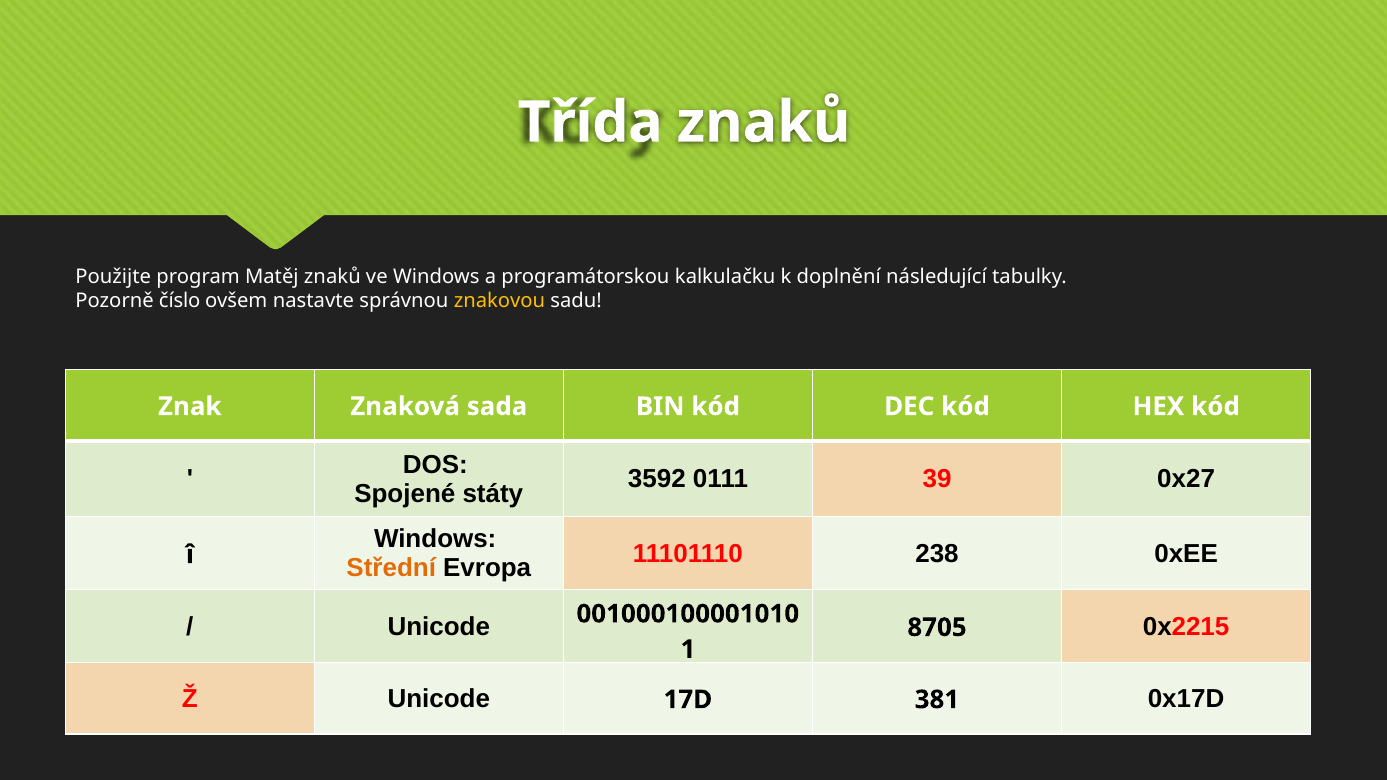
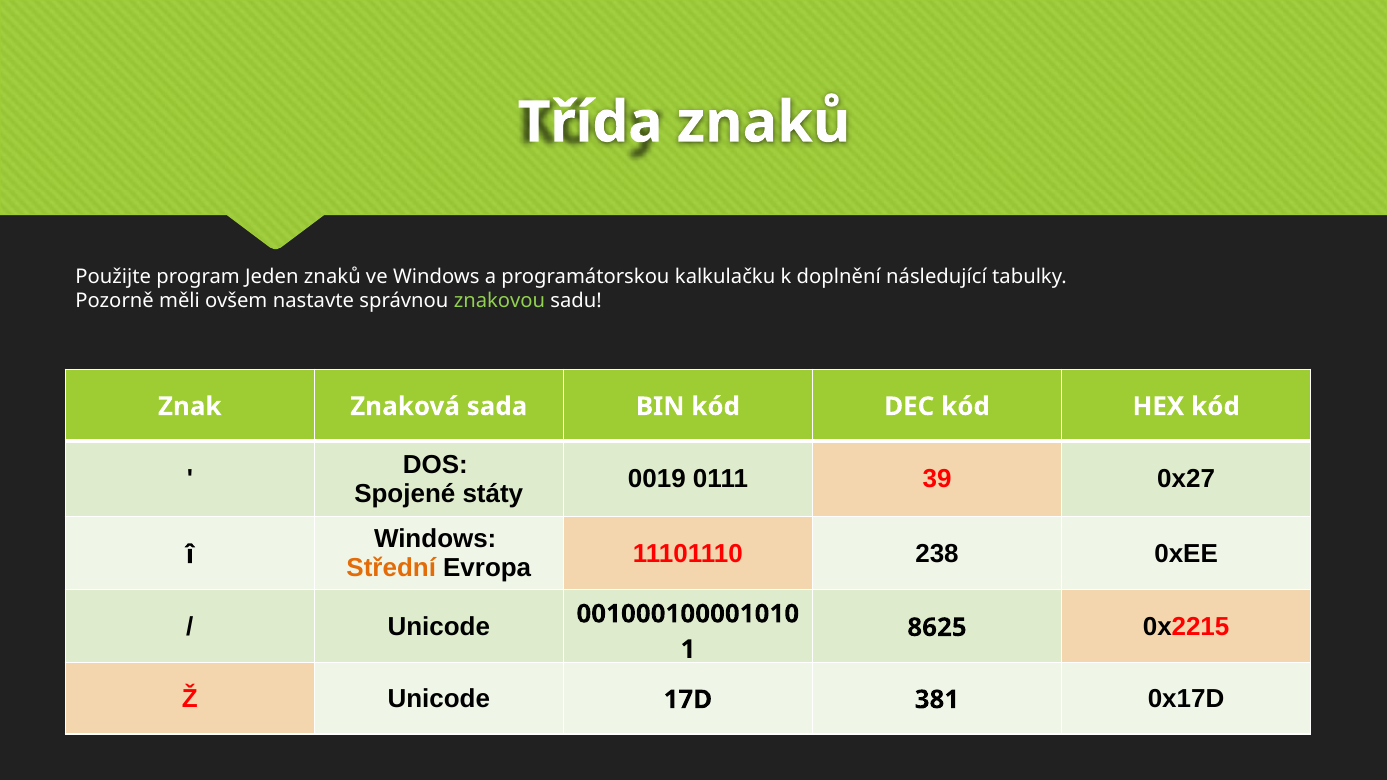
Matěj: Matěj -> Jeden
číslo: číslo -> měli
znakovou colour: yellow -> light green
3592: 3592 -> 0019
8705: 8705 -> 8625
